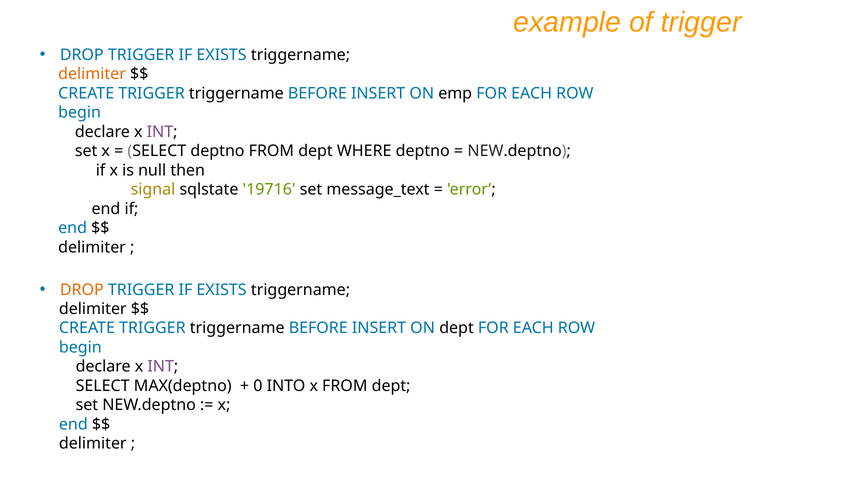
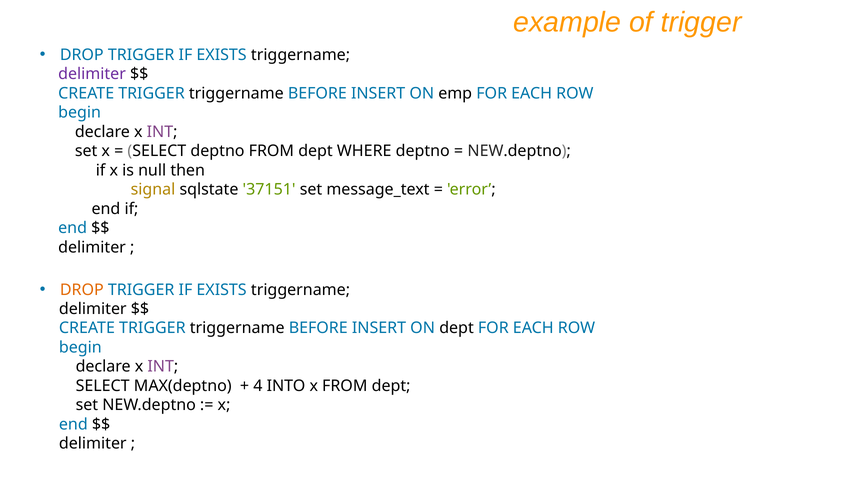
delimiter at (92, 74) colour: orange -> purple
19716: 19716 -> 37151
0: 0 -> 4
